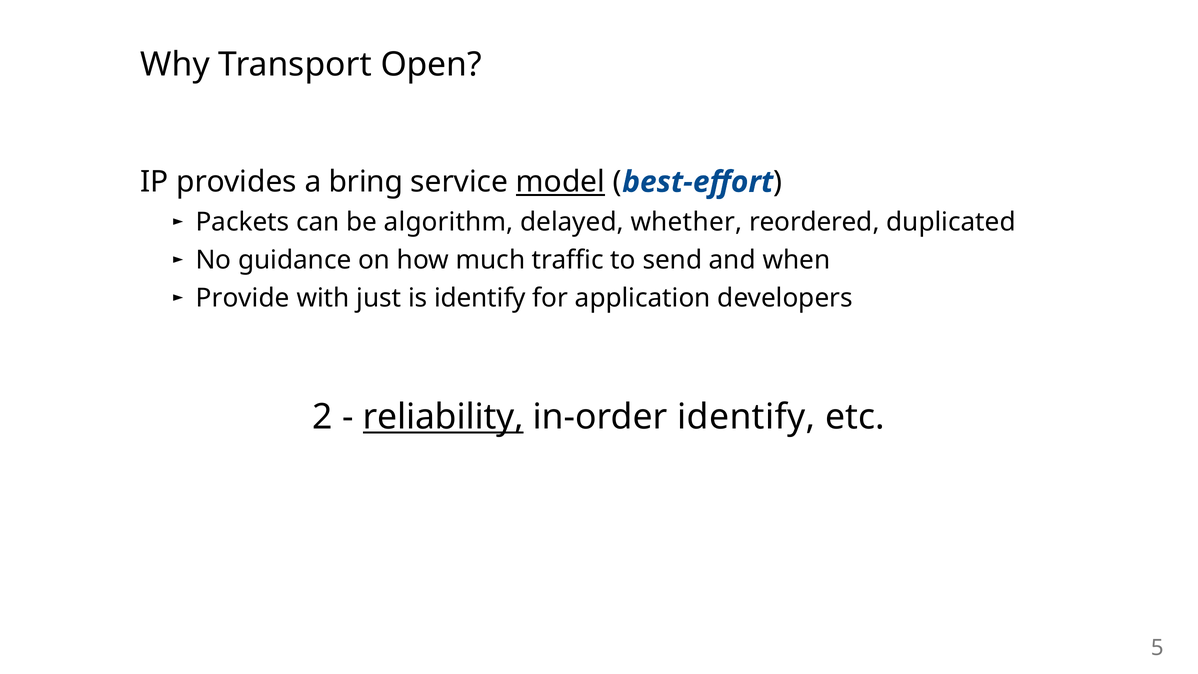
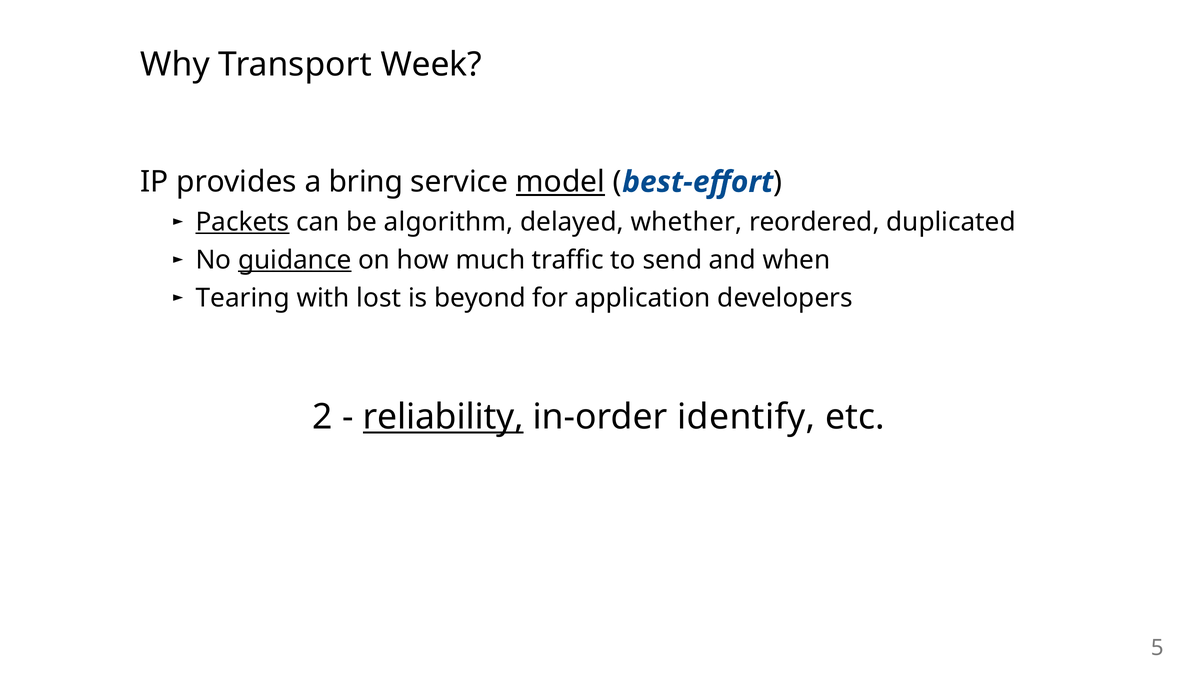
Open: Open -> Week
Packets underline: none -> present
guidance underline: none -> present
Provide: Provide -> Tearing
just: just -> lost
is identify: identify -> beyond
